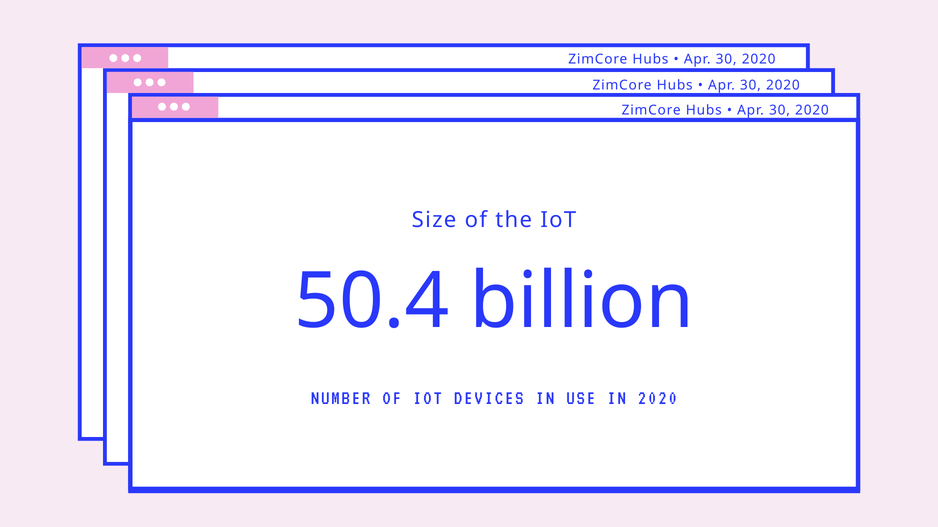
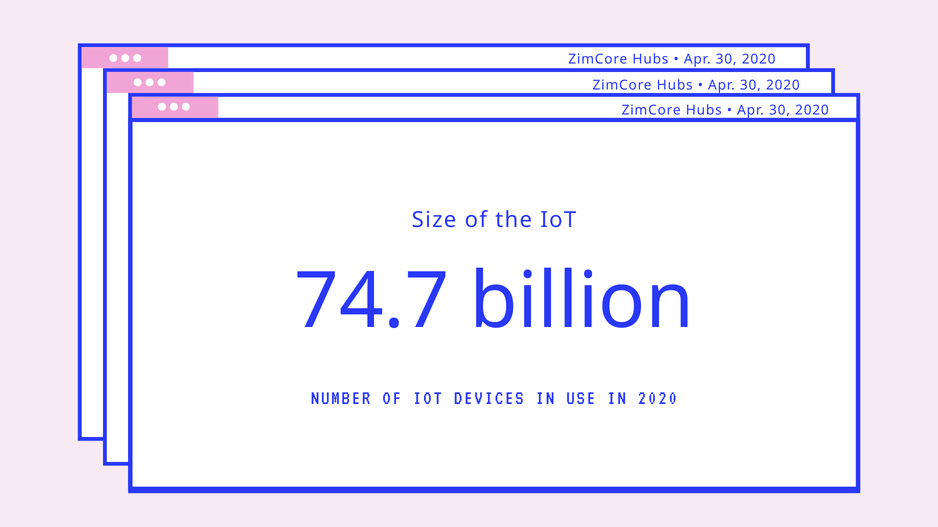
50.4: 50.4 -> 74.7
